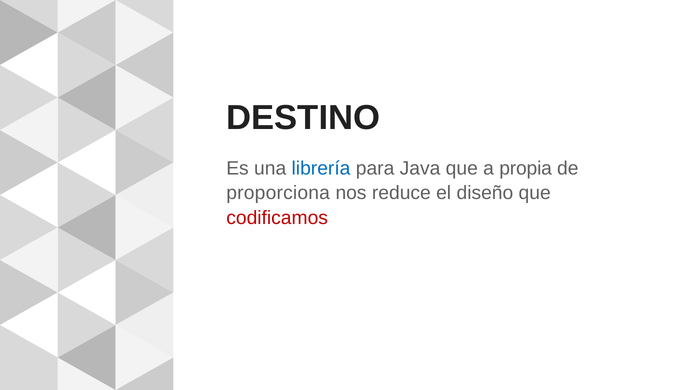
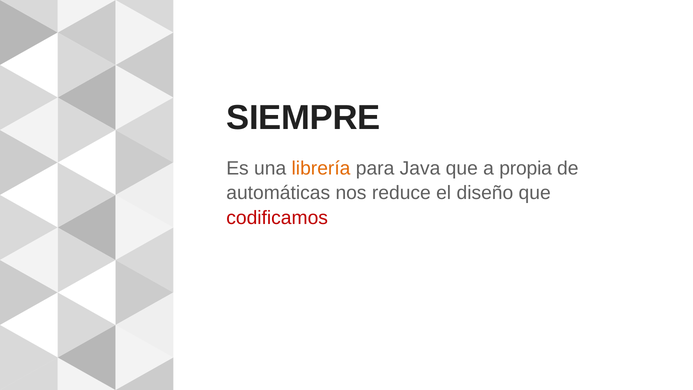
DESTINO: DESTINO -> SIEMPRE
librería colour: blue -> orange
proporciona: proporciona -> automáticas
